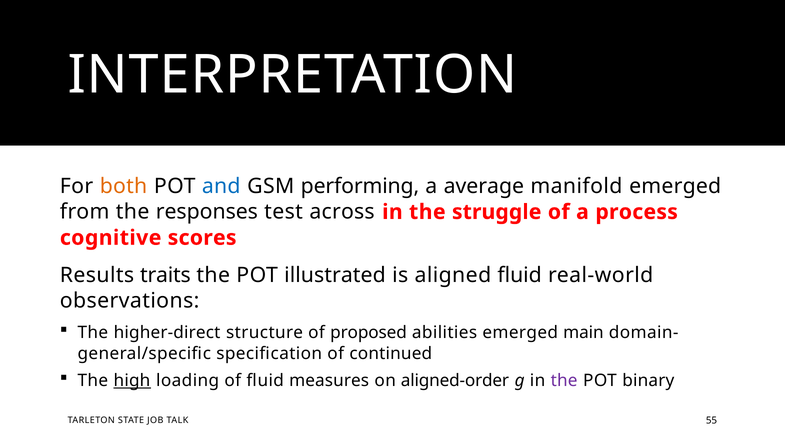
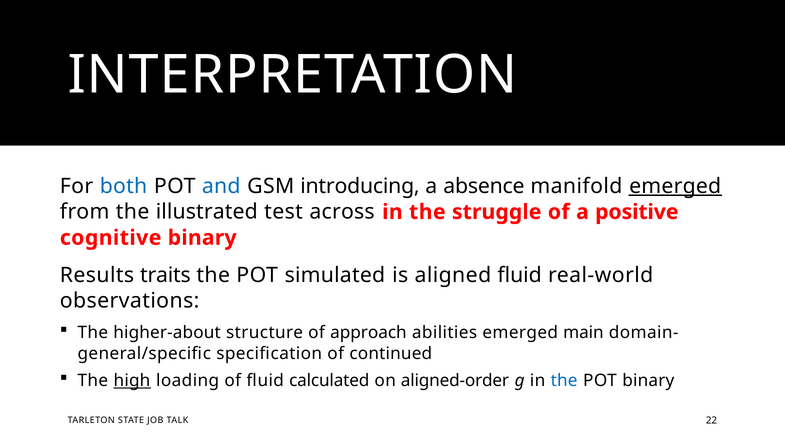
both colour: orange -> blue
performing: performing -> introducing
average: average -> absence
emerged at (675, 186) underline: none -> present
responses: responses -> illustrated
process: process -> positive
cognitive scores: scores -> binary
illustrated: illustrated -> simulated
higher-direct: higher-direct -> higher-about
proposed: proposed -> approach
measures: measures -> calculated
the at (564, 381) colour: purple -> blue
55: 55 -> 22
